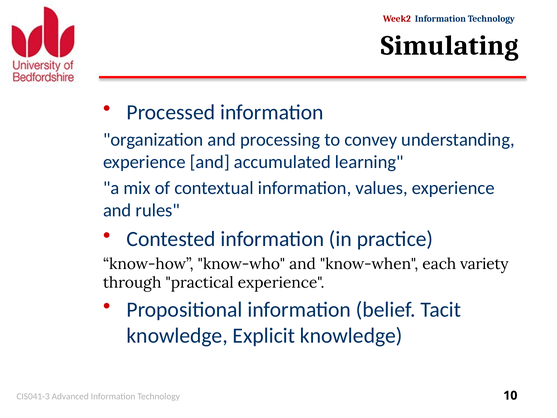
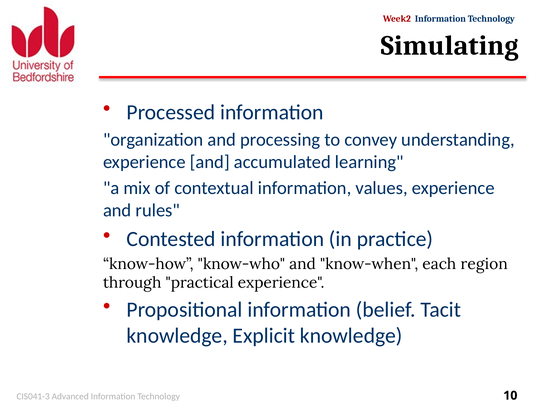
variety: variety -> region
